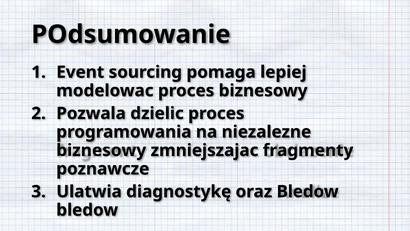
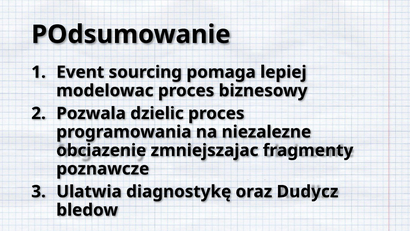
biznesowy at (101, 150): biznesowy -> obciazenie
oraz Bledow: Bledow -> Dudycz
